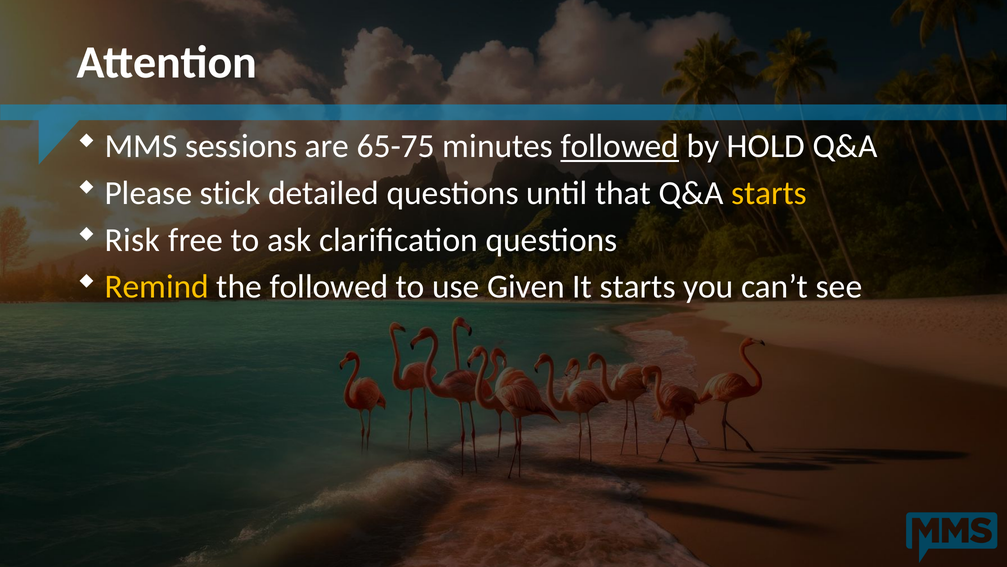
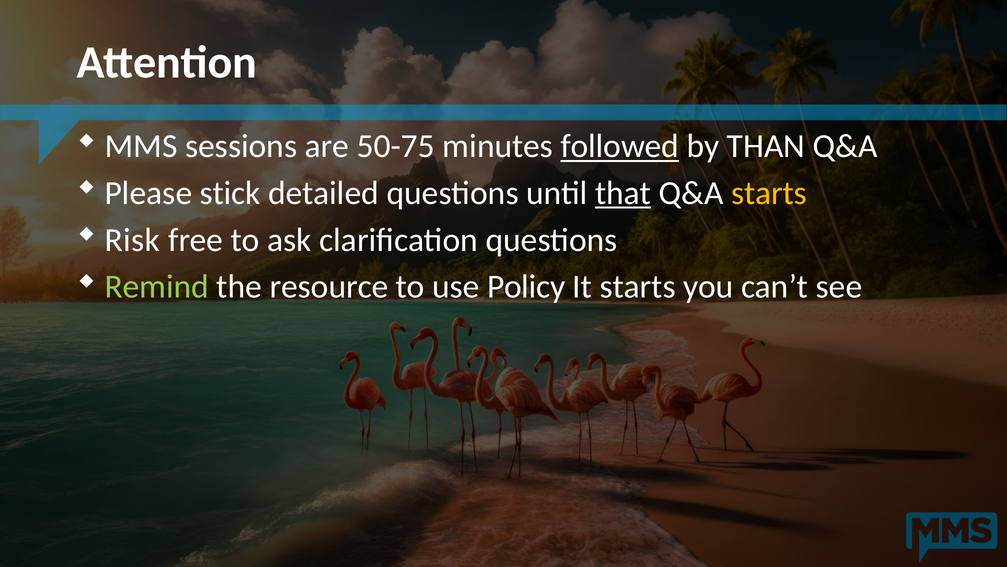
65-75: 65-75 -> 50-75
HOLD: HOLD -> THAN
that underline: none -> present
Remind colour: yellow -> light green
the followed: followed -> resource
Given: Given -> Policy
